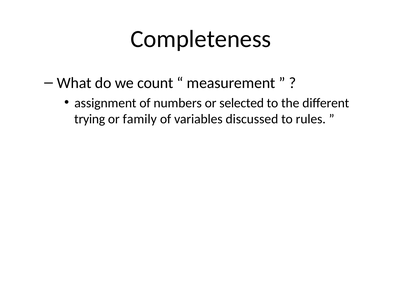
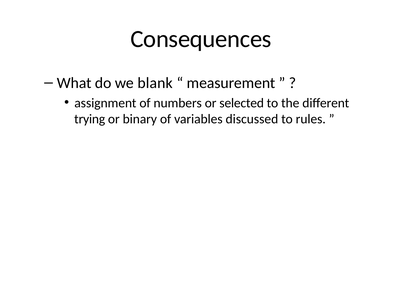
Completeness: Completeness -> Consequences
count: count -> blank
family: family -> binary
